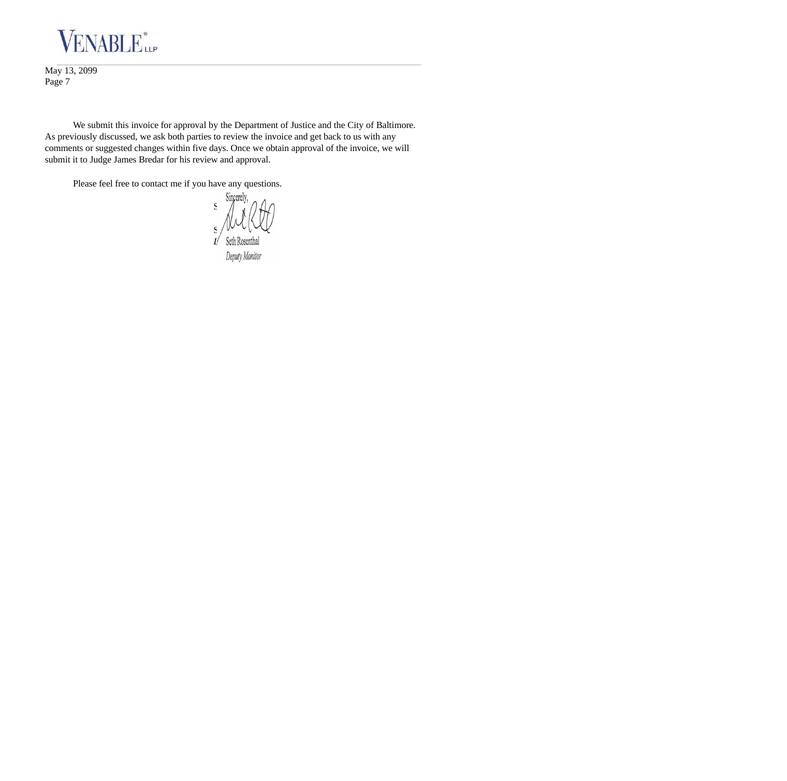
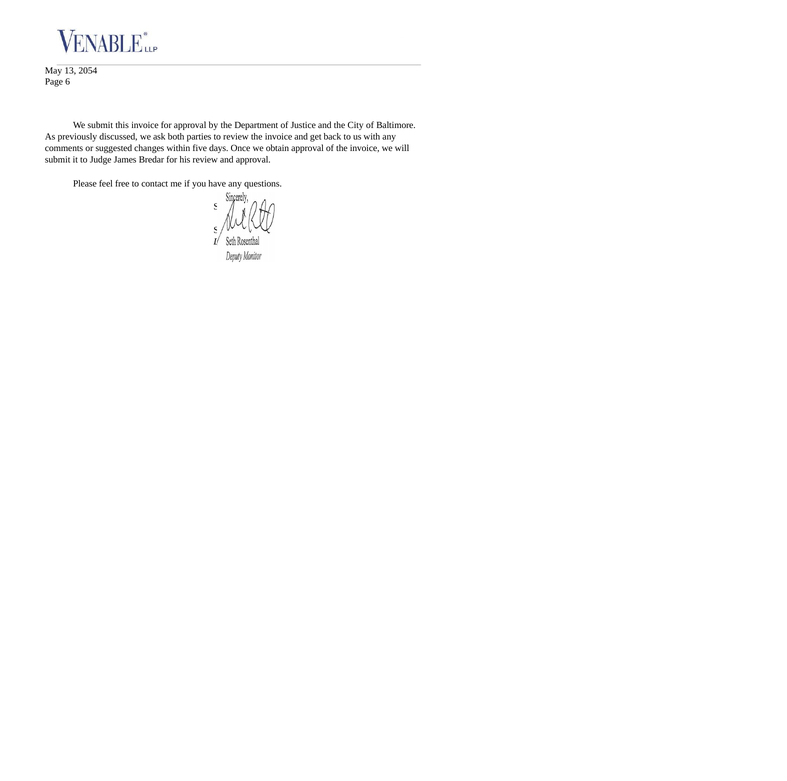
2099: 2099 -> 2054
7: 7 -> 6
